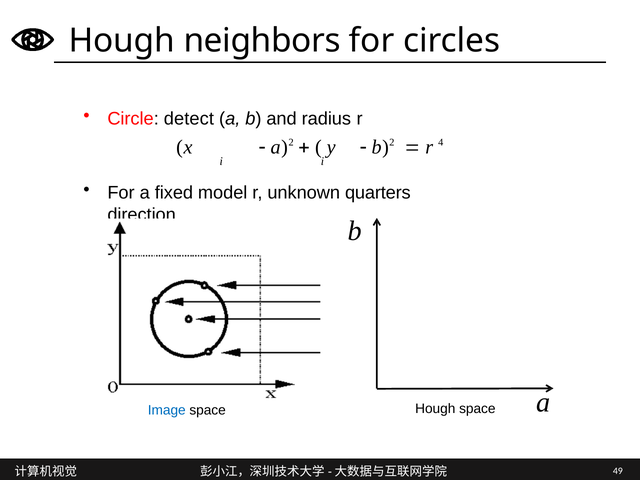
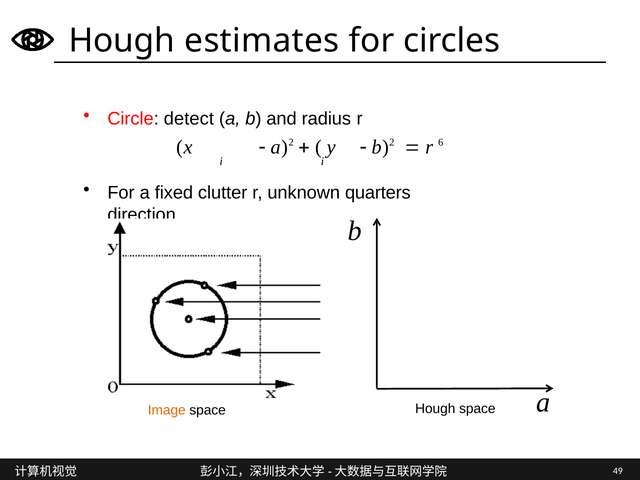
neighbors: neighbors -> estimates
4: 4 -> 6
model: model -> clutter
Image colour: blue -> orange
